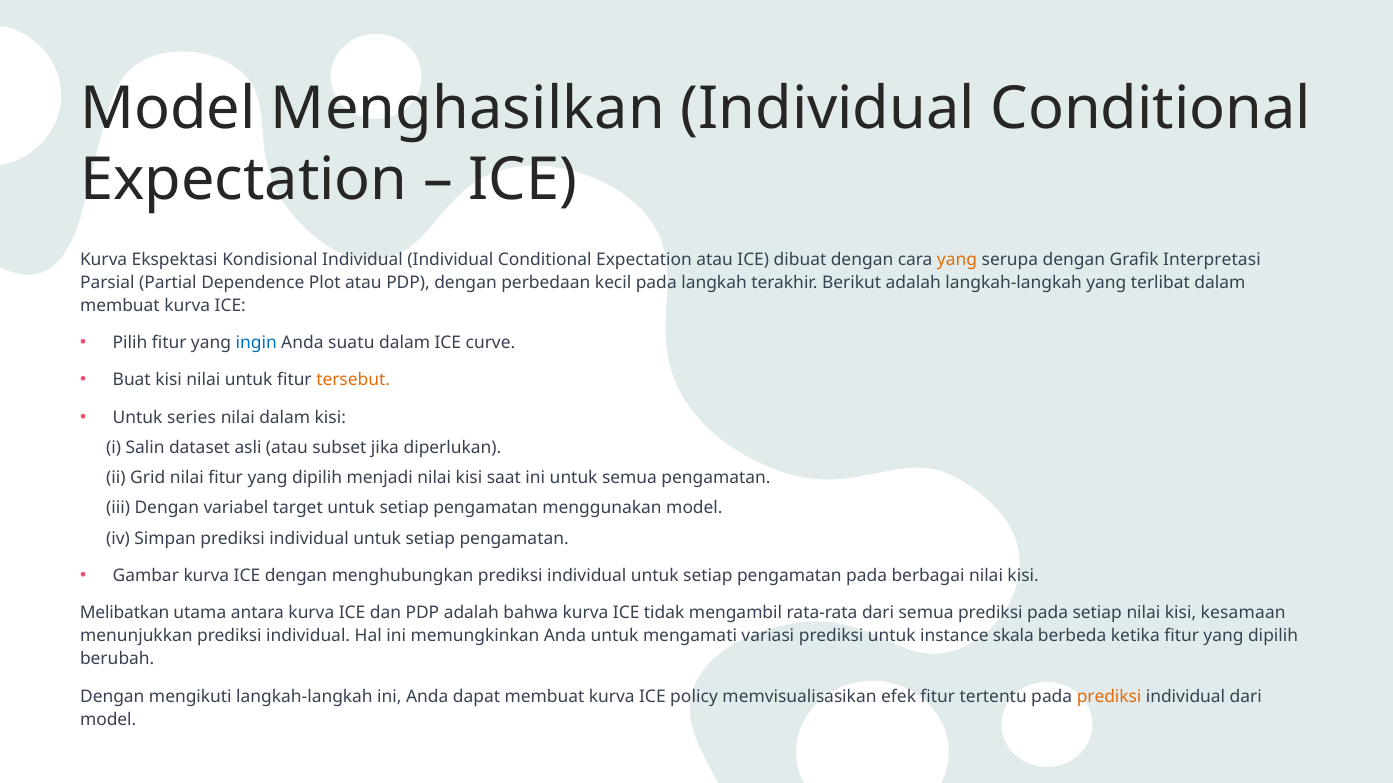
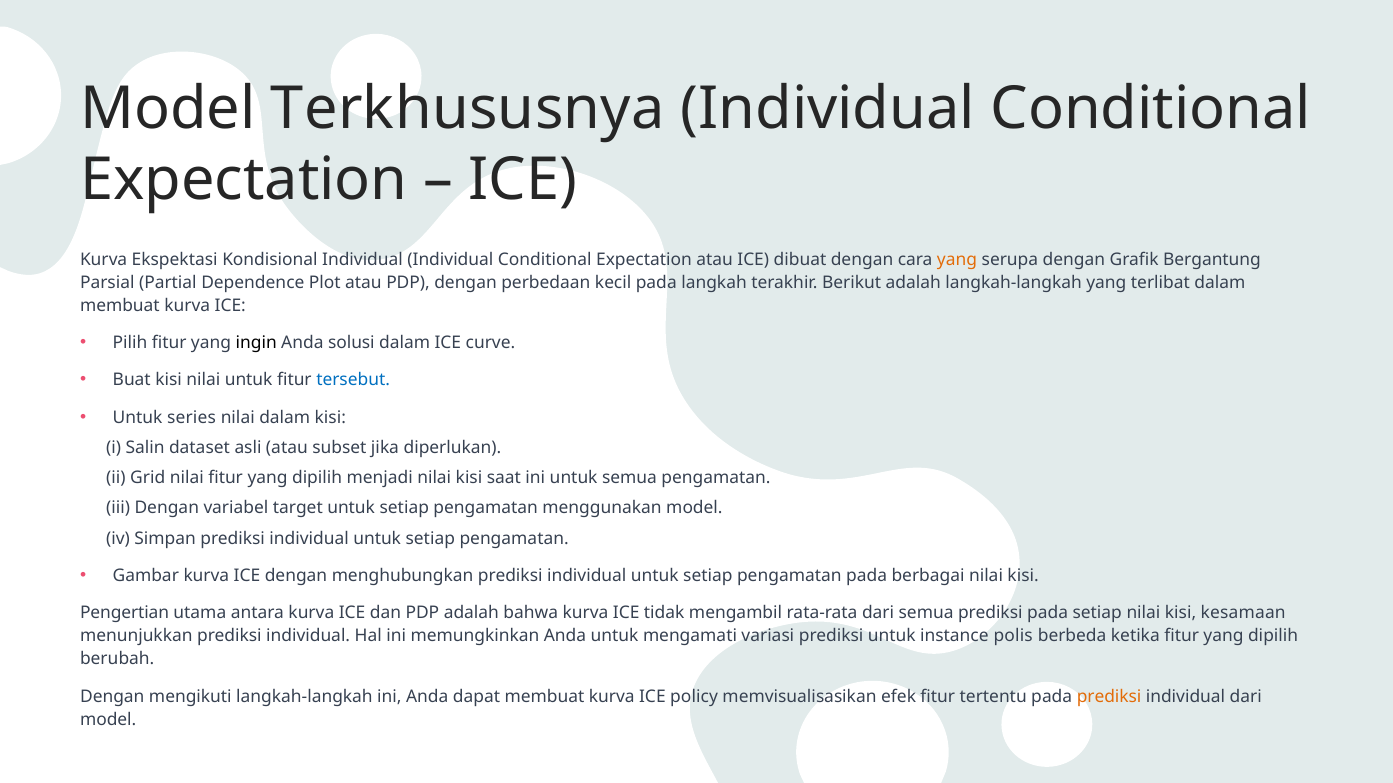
Menghasilkan: Menghasilkan -> Terkhususnya
Interpretasi: Interpretasi -> Bergantung
ingin colour: blue -> black
suatu: suatu -> solusi
tersebut colour: orange -> blue
Melibatkan: Melibatkan -> Pengertian
skala: skala -> polis
